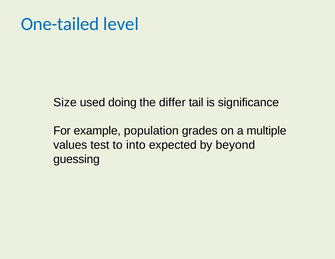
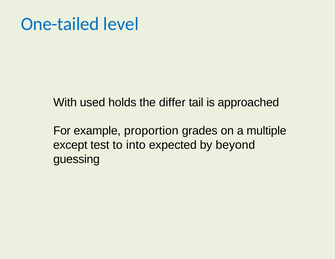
Size: Size -> With
doing: doing -> holds
significance: significance -> approached
population: population -> proportion
values: values -> except
